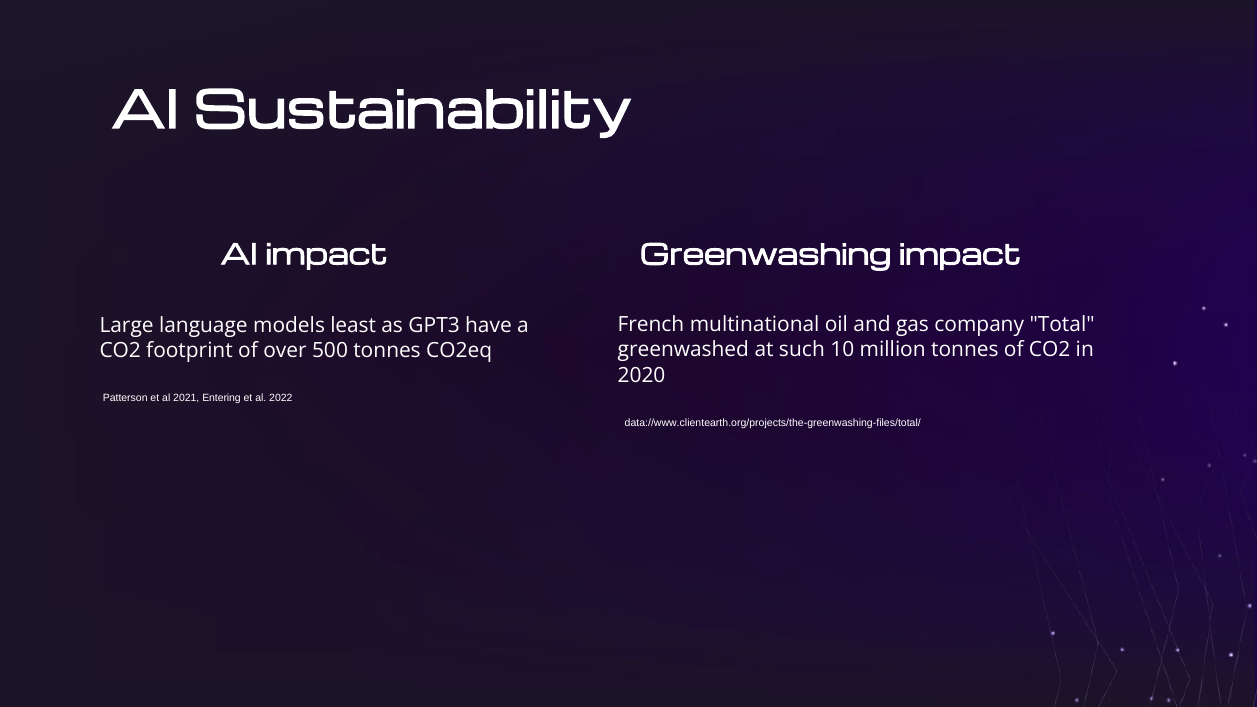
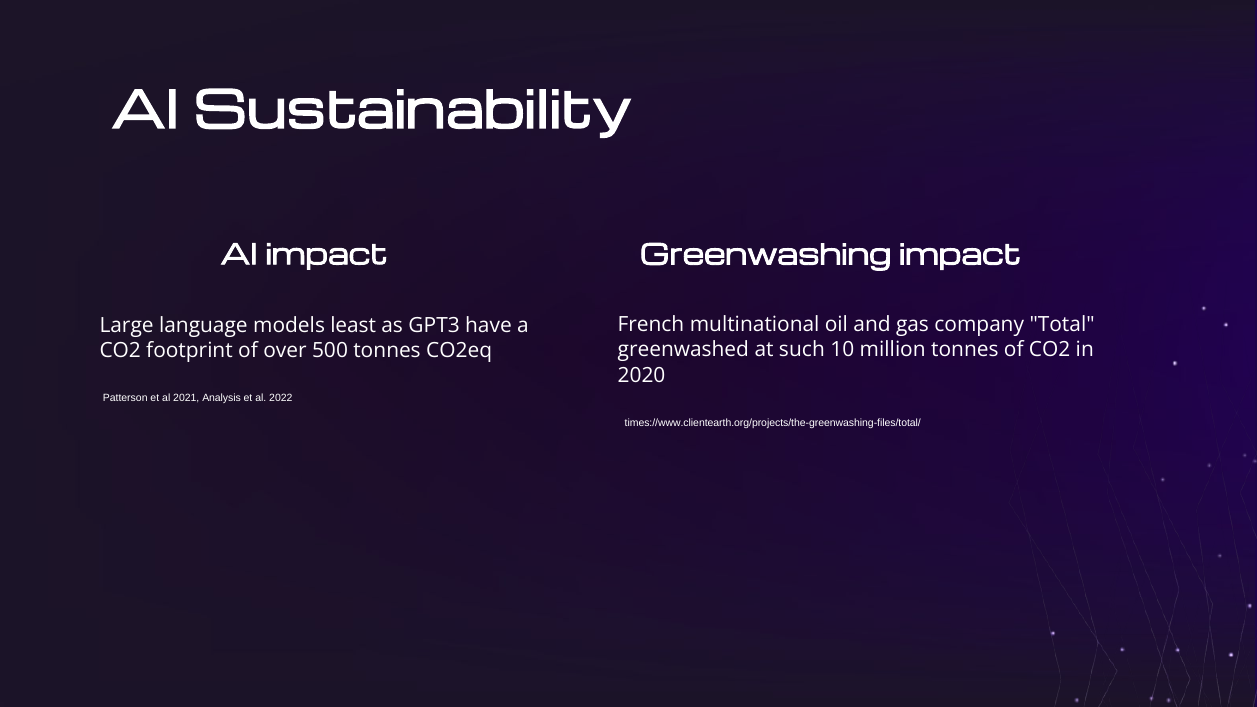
Entering: Entering -> Analysis
data://www.clientearth.org/projects/the-greenwashing-files/total/: data://www.clientearth.org/projects/the-greenwashing-files/total/ -> times://www.clientearth.org/projects/the-greenwashing-files/total/
